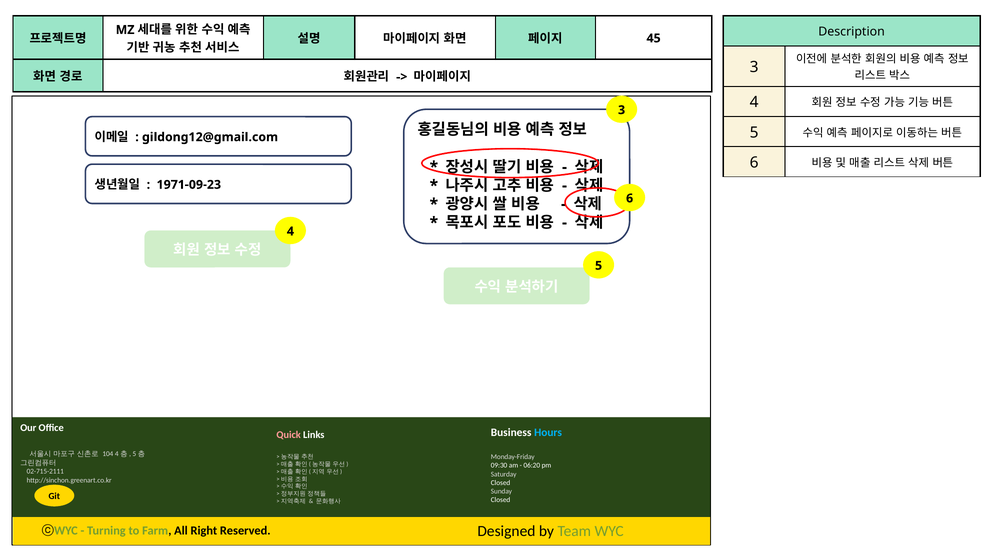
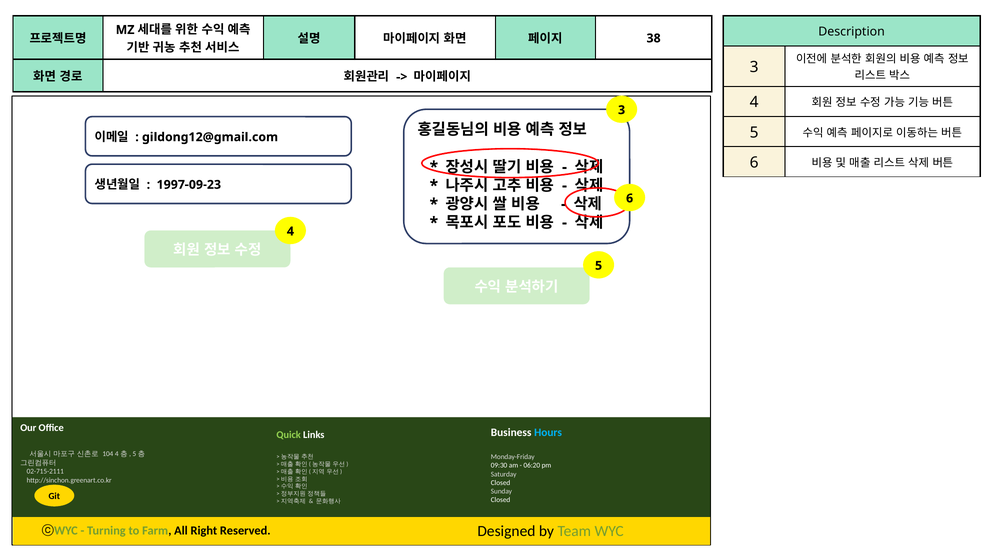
45: 45 -> 38
1971-09-23: 1971-09-23 -> 1997-09-23
Quick colour: pink -> light green
